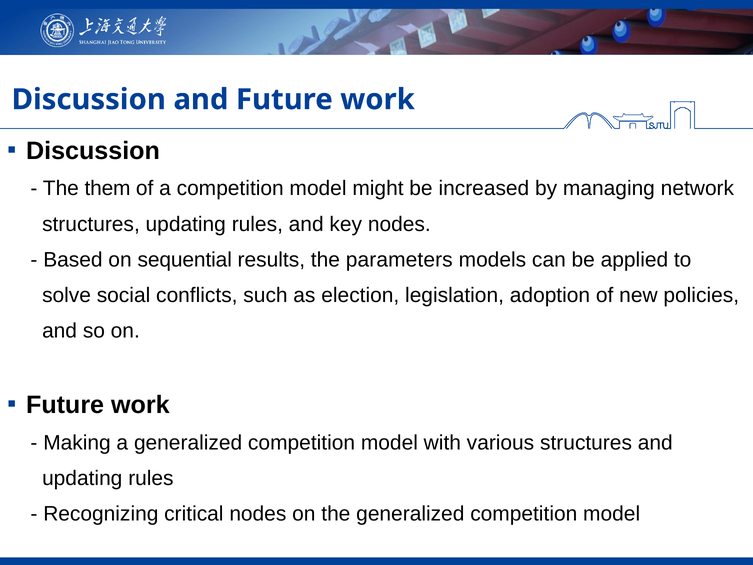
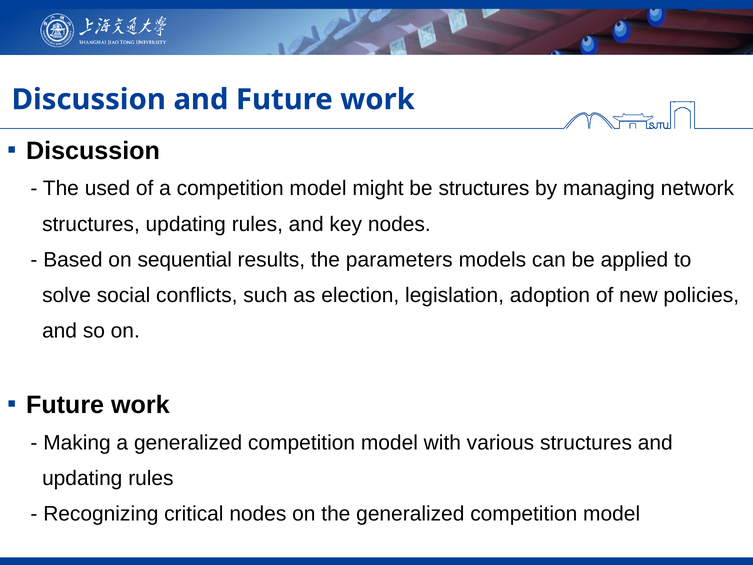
them: them -> used
be increased: increased -> structures
